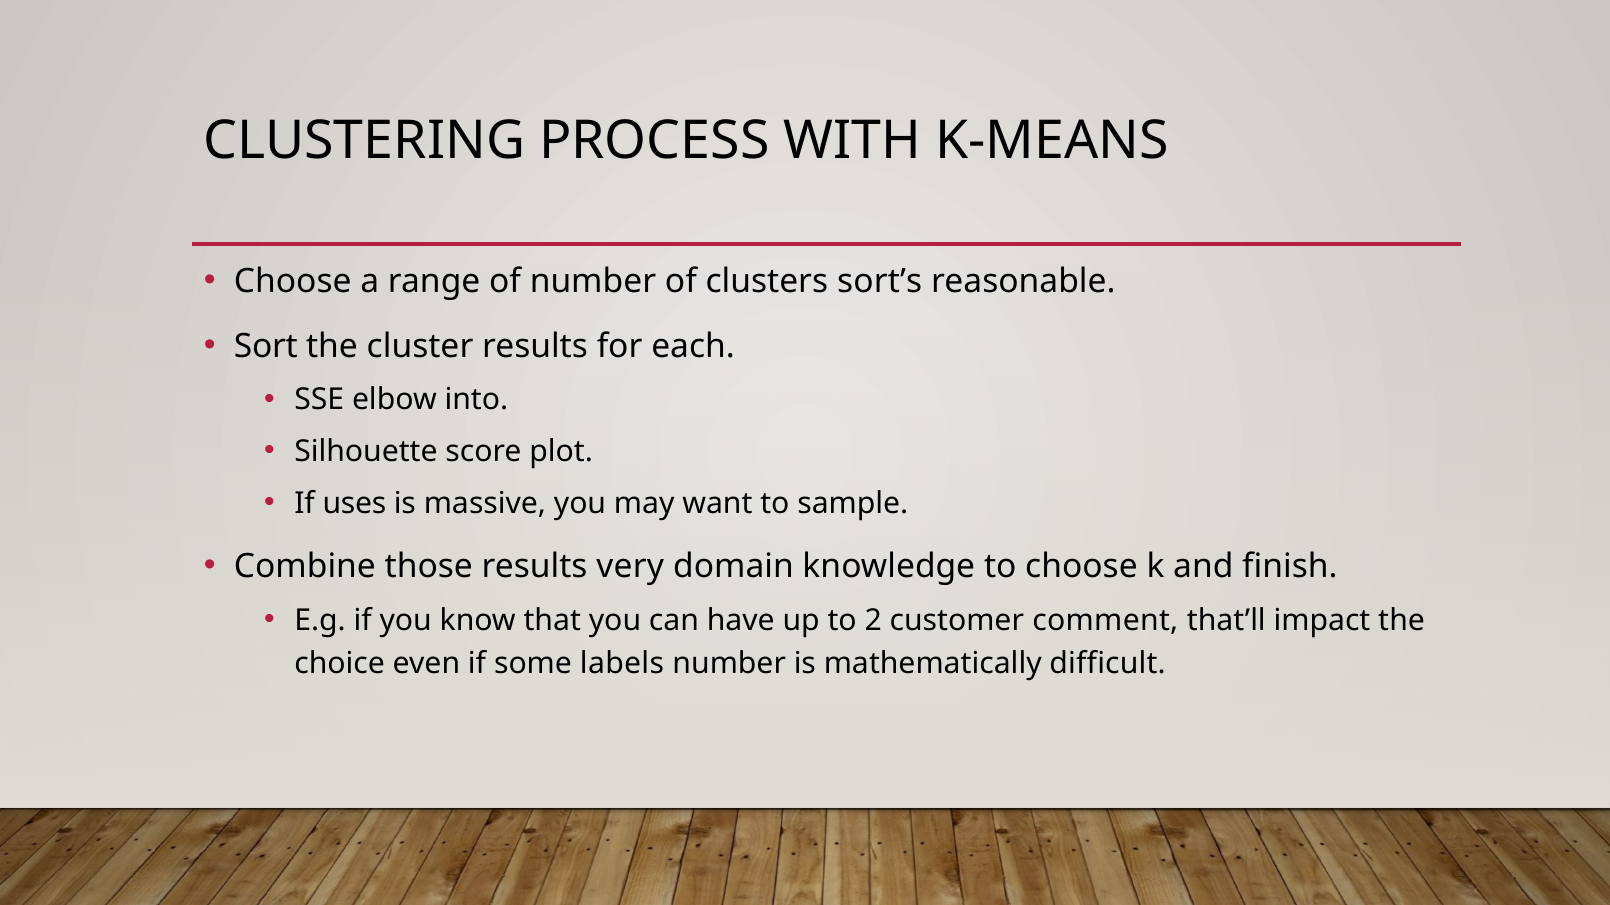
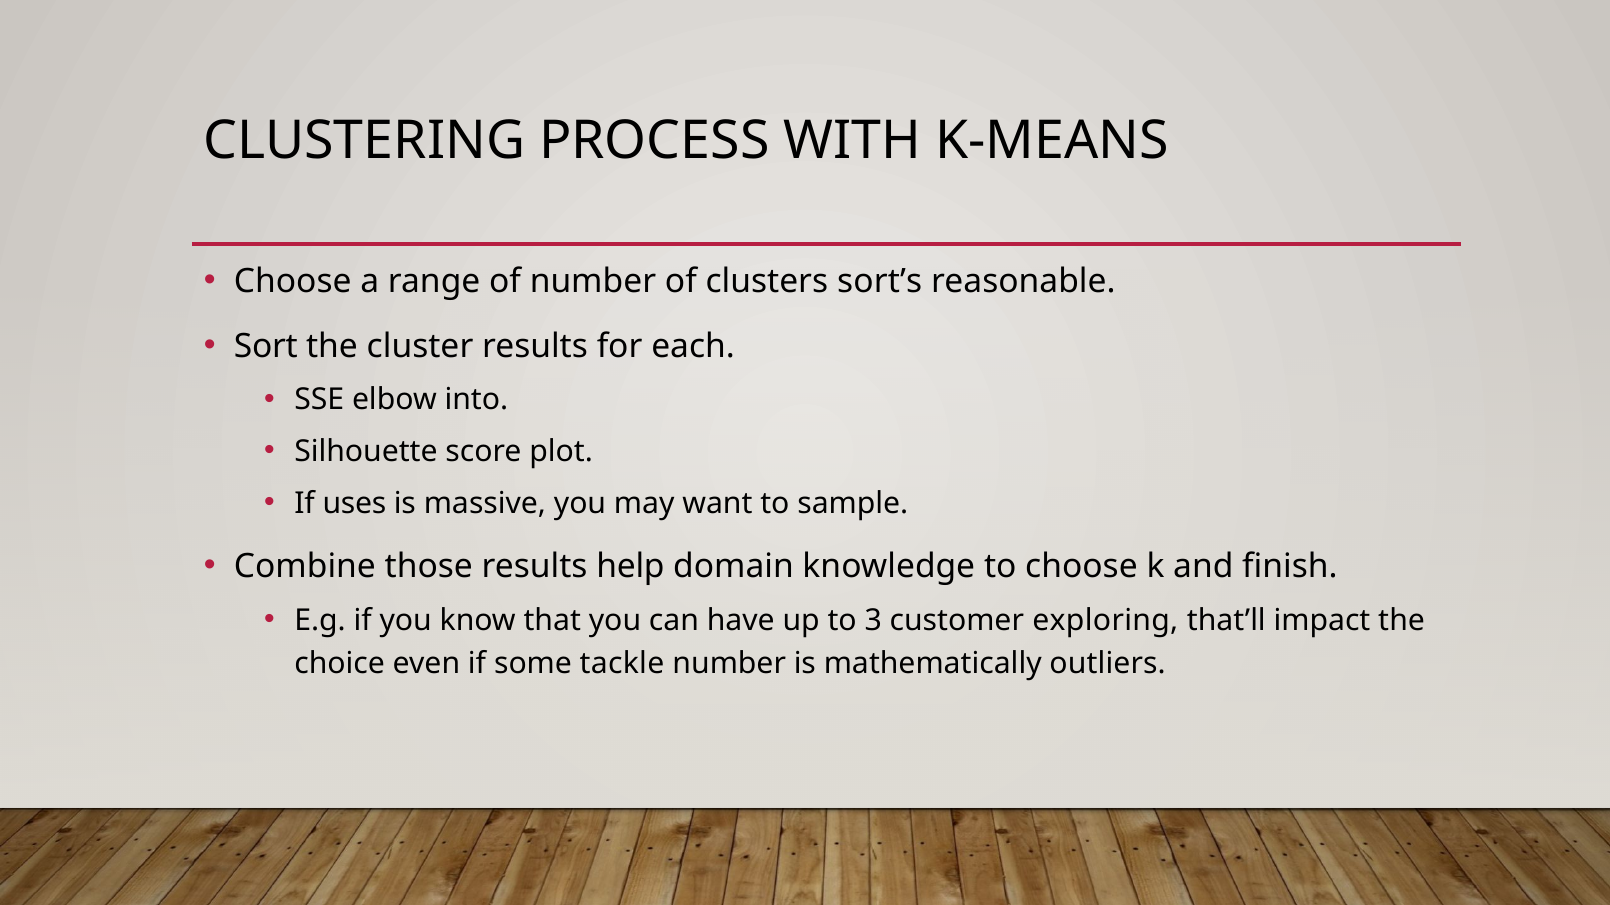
very: very -> help
2: 2 -> 3
comment: comment -> exploring
labels: labels -> tackle
difficult: difficult -> outliers
